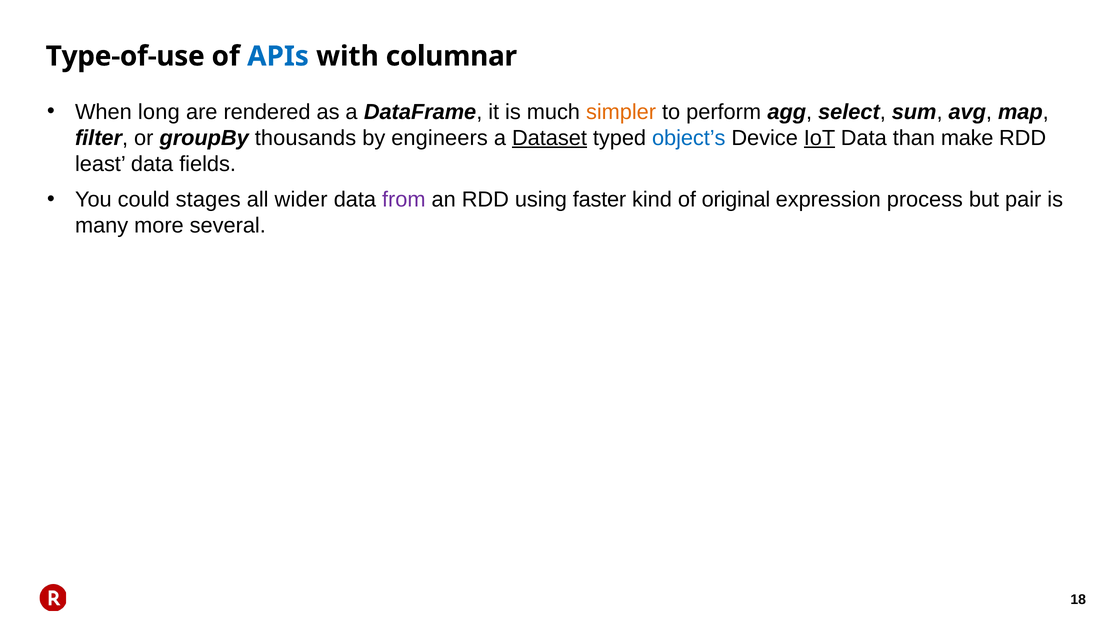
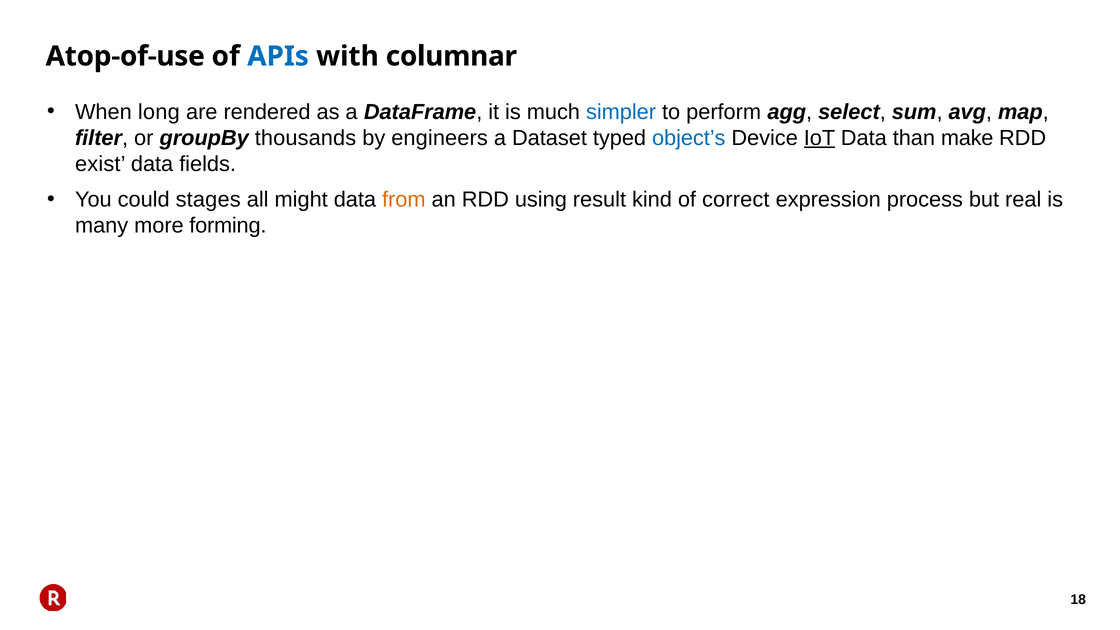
Type-of-use: Type-of-use -> Atop-of-use
simpler colour: orange -> blue
Dataset underline: present -> none
least: least -> exist
wider: wider -> might
from colour: purple -> orange
faster: faster -> result
original: original -> correct
pair: pair -> real
several: several -> forming
